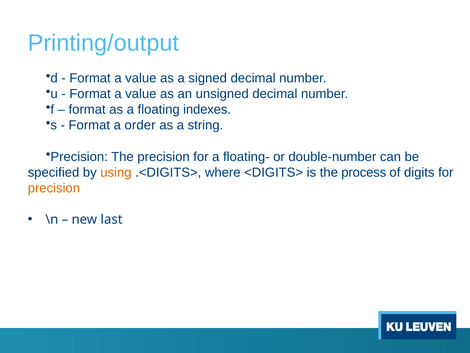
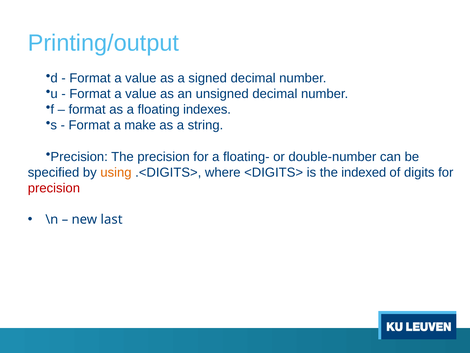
order: order -> make
process: process -> indexed
precision at (54, 188) colour: orange -> red
